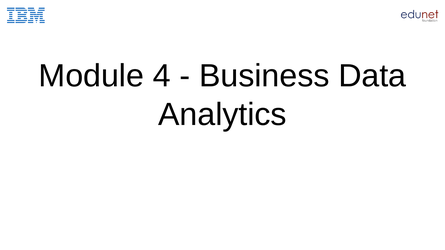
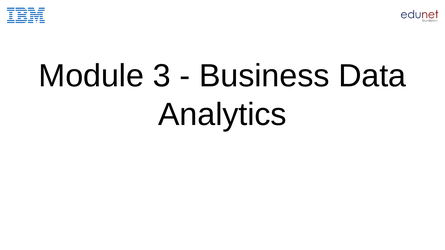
4: 4 -> 3
